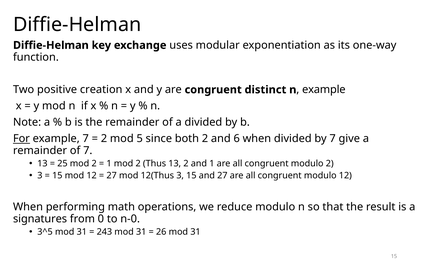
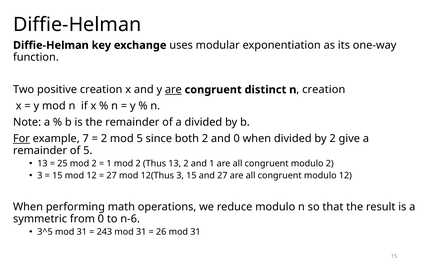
are at (173, 90) underline: none -> present
example at (324, 90): example -> creation
and 6: 6 -> 0
by 7: 7 -> 2
of 7: 7 -> 5
signatures: signatures -> symmetric
n-0: n-0 -> n-6
